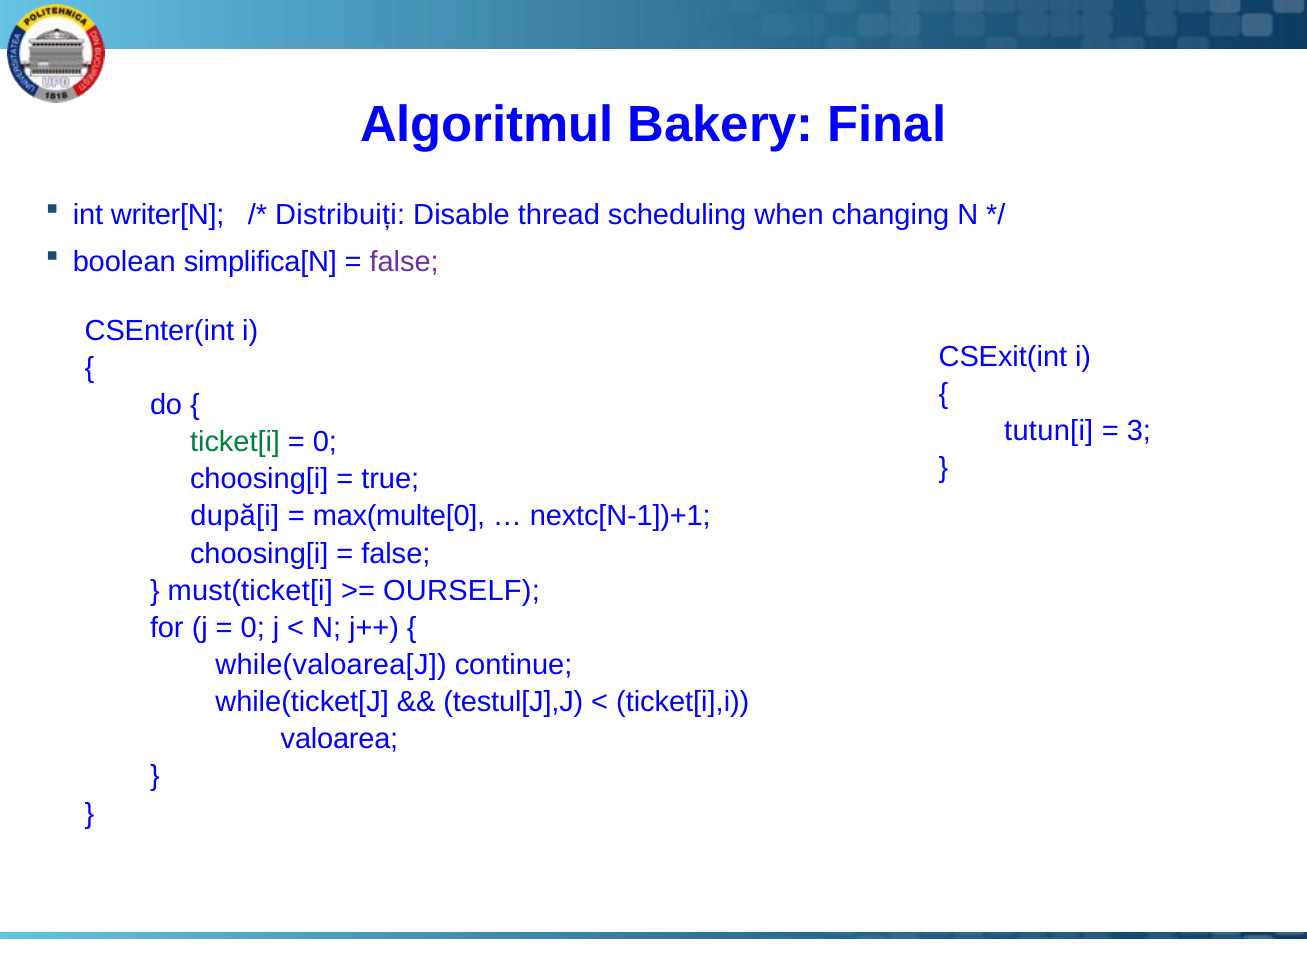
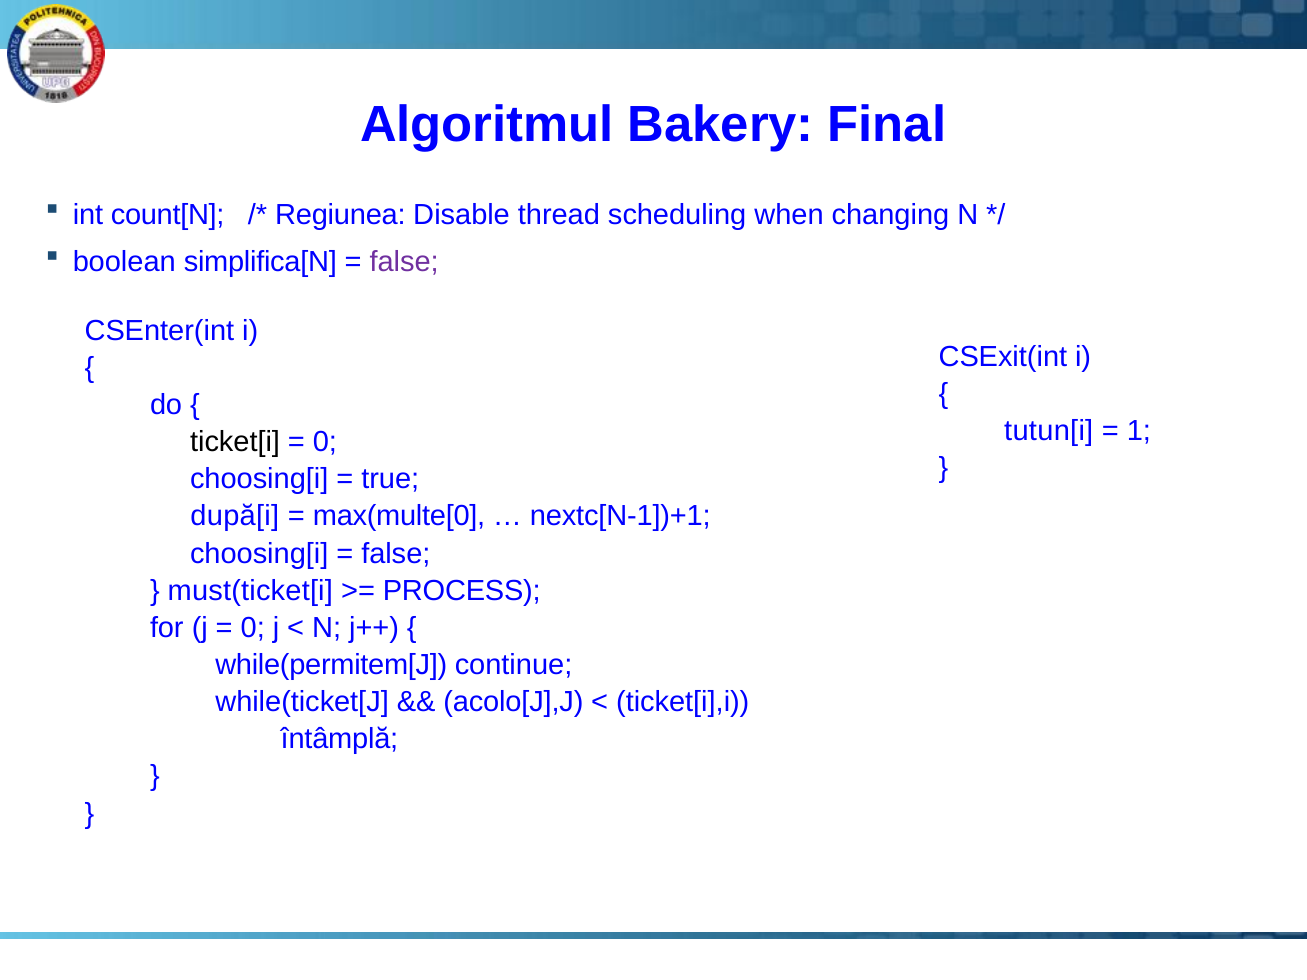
writer[N: writer[N -> count[N
Distribuiți: Distribuiți -> Regiunea
3: 3 -> 1
ticket[i colour: green -> black
OURSELF: OURSELF -> PROCESS
while(valoarea[J: while(valoarea[J -> while(permitem[J
testul[J],J: testul[J],J -> acolo[J],J
valoarea: valoarea -> întâmplă
